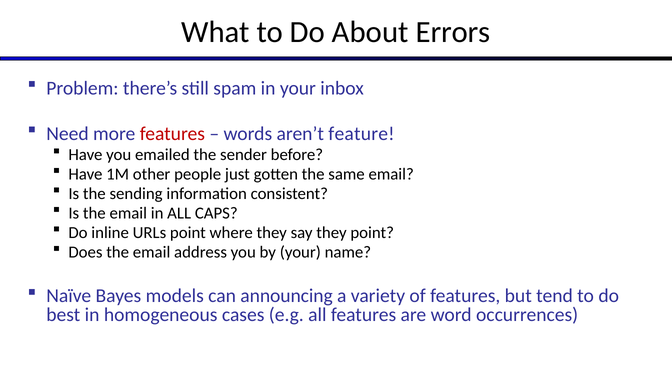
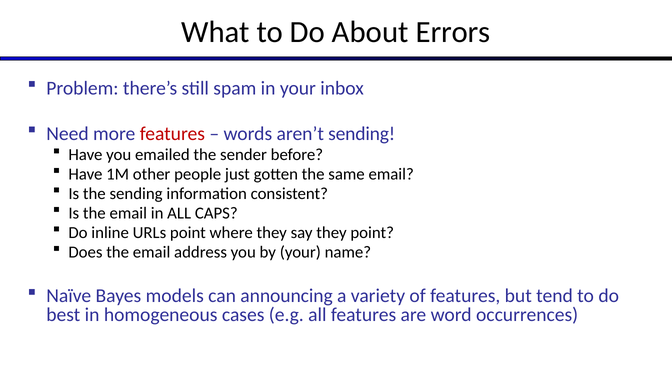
aren’t feature: feature -> sending
